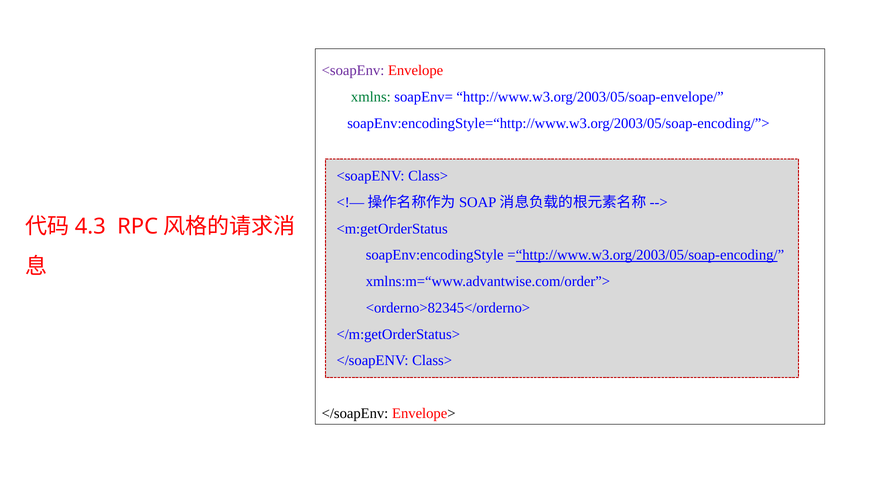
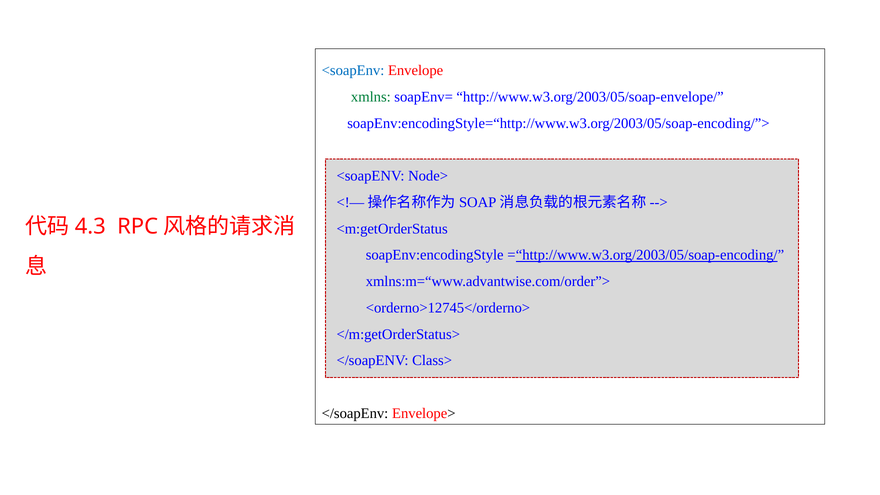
<soapEnv at (353, 70) colour: purple -> blue
<soapENV Class>: Class> -> Node>
<orderno>82345</orderno>: <orderno>82345</orderno> -> <orderno>12745</orderno>
